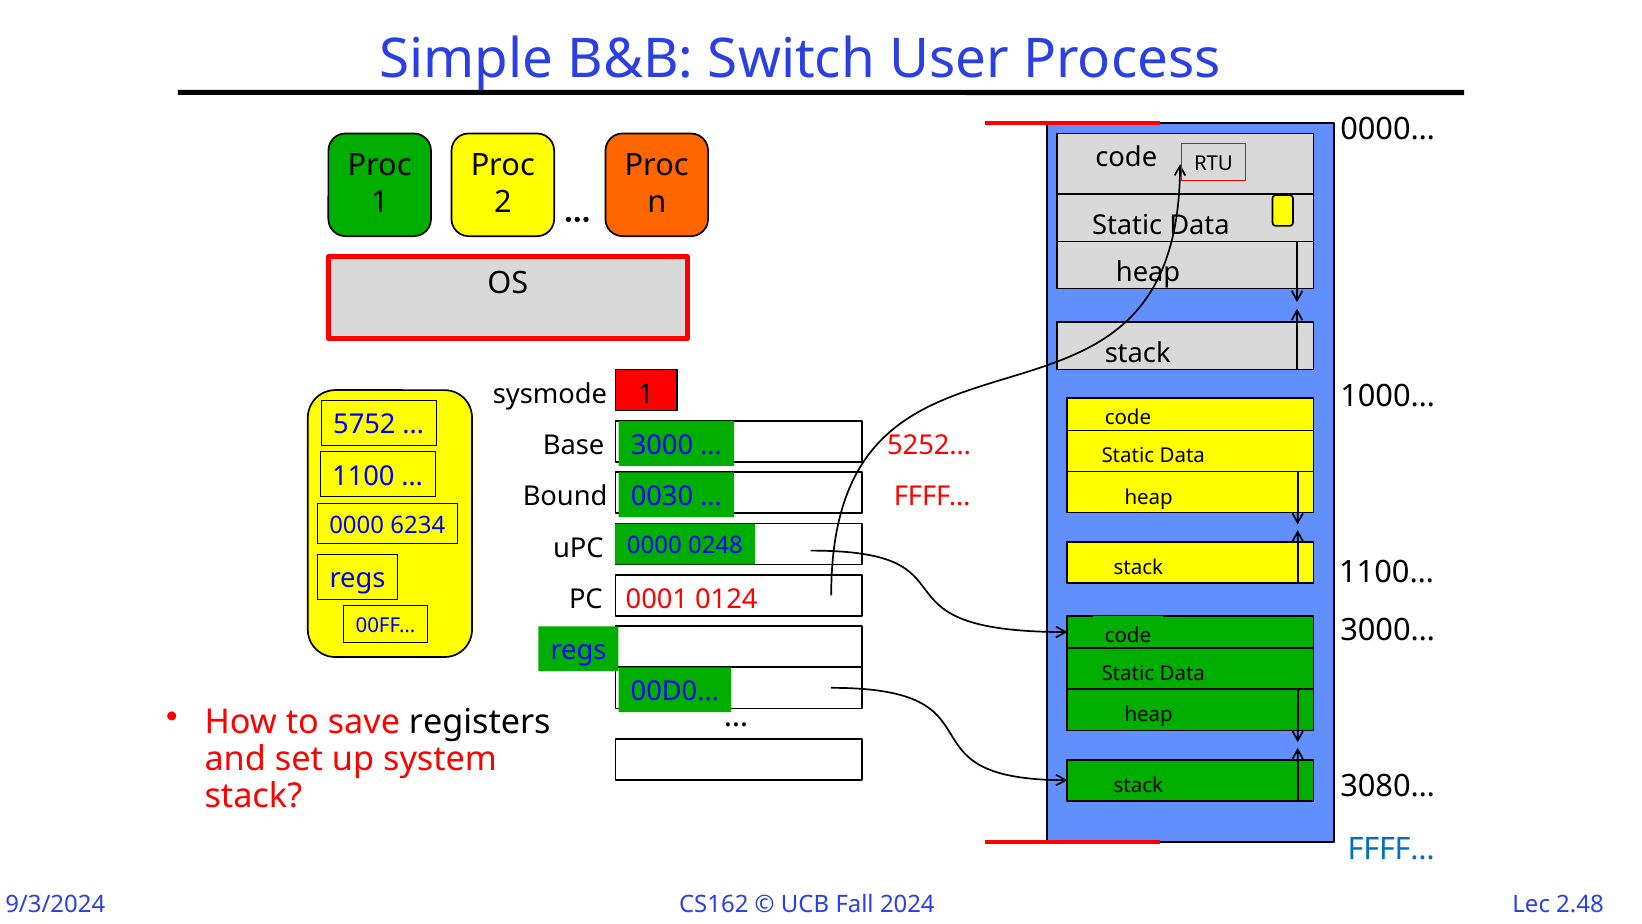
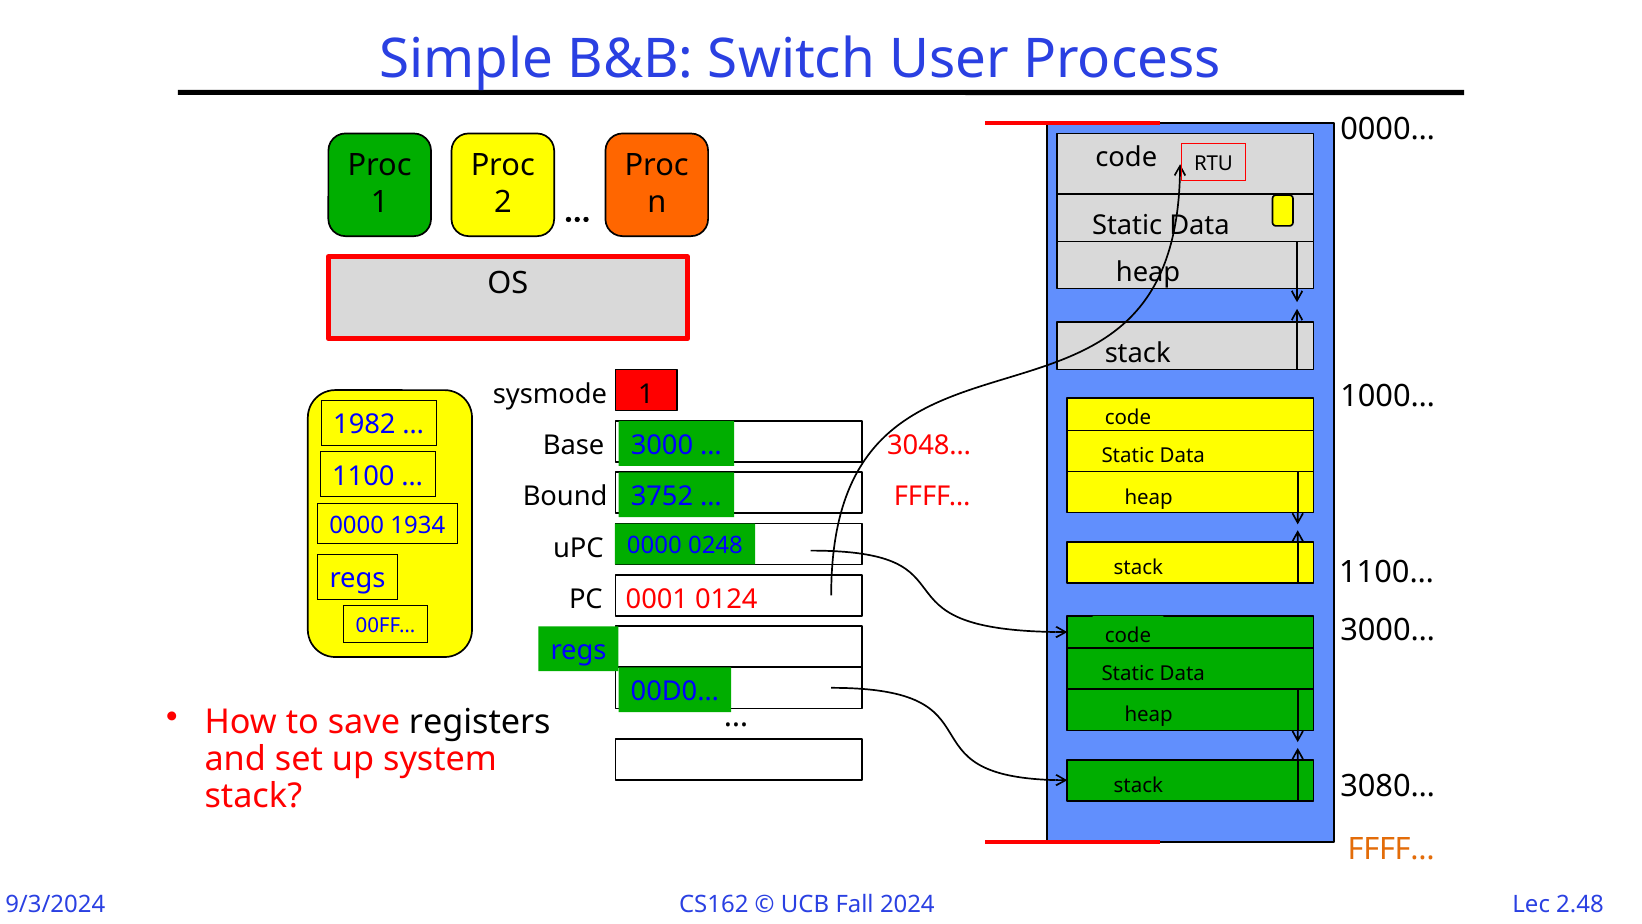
5752: 5752 -> 1982
5252…: 5252… -> 3048…
0030: 0030 -> 3752
6234: 6234 -> 1934
FFFF… at (1391, 849) colour: blue -> orange
